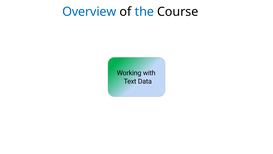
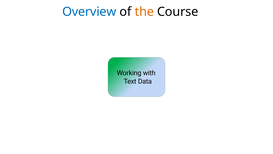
the colour: blue -> orange
